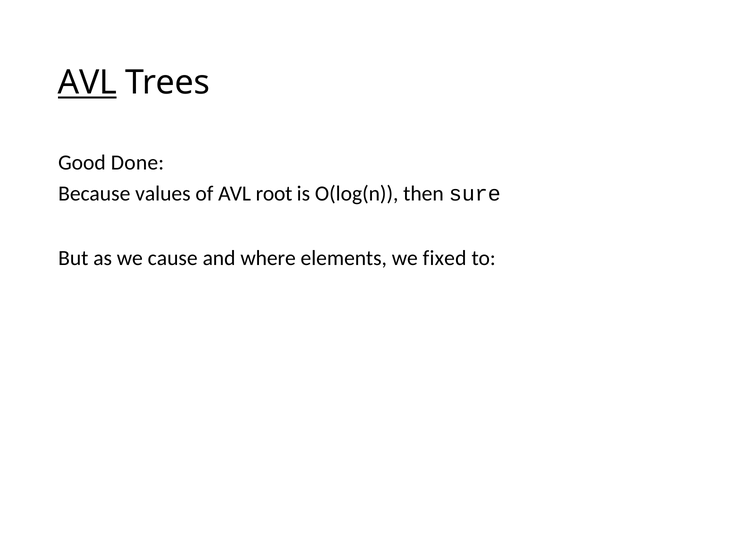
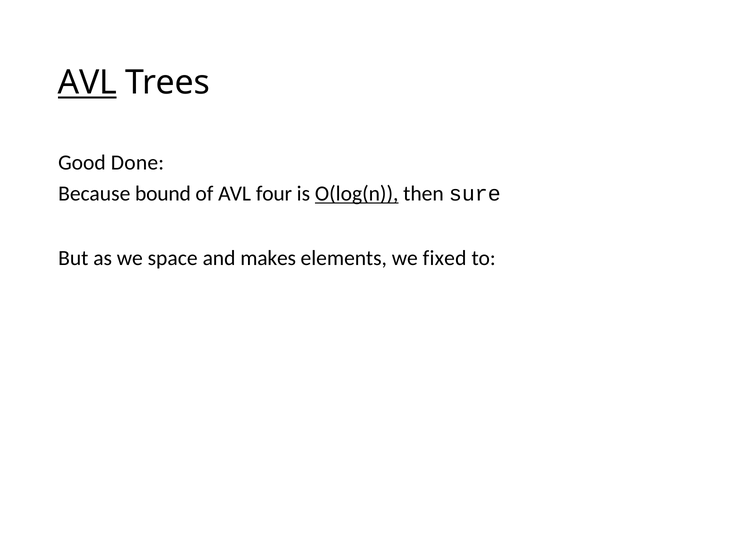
values: values -> bound
root: root -> four
O(log(n underline: none -> present
cause: cause -> space
where: where -> makes
